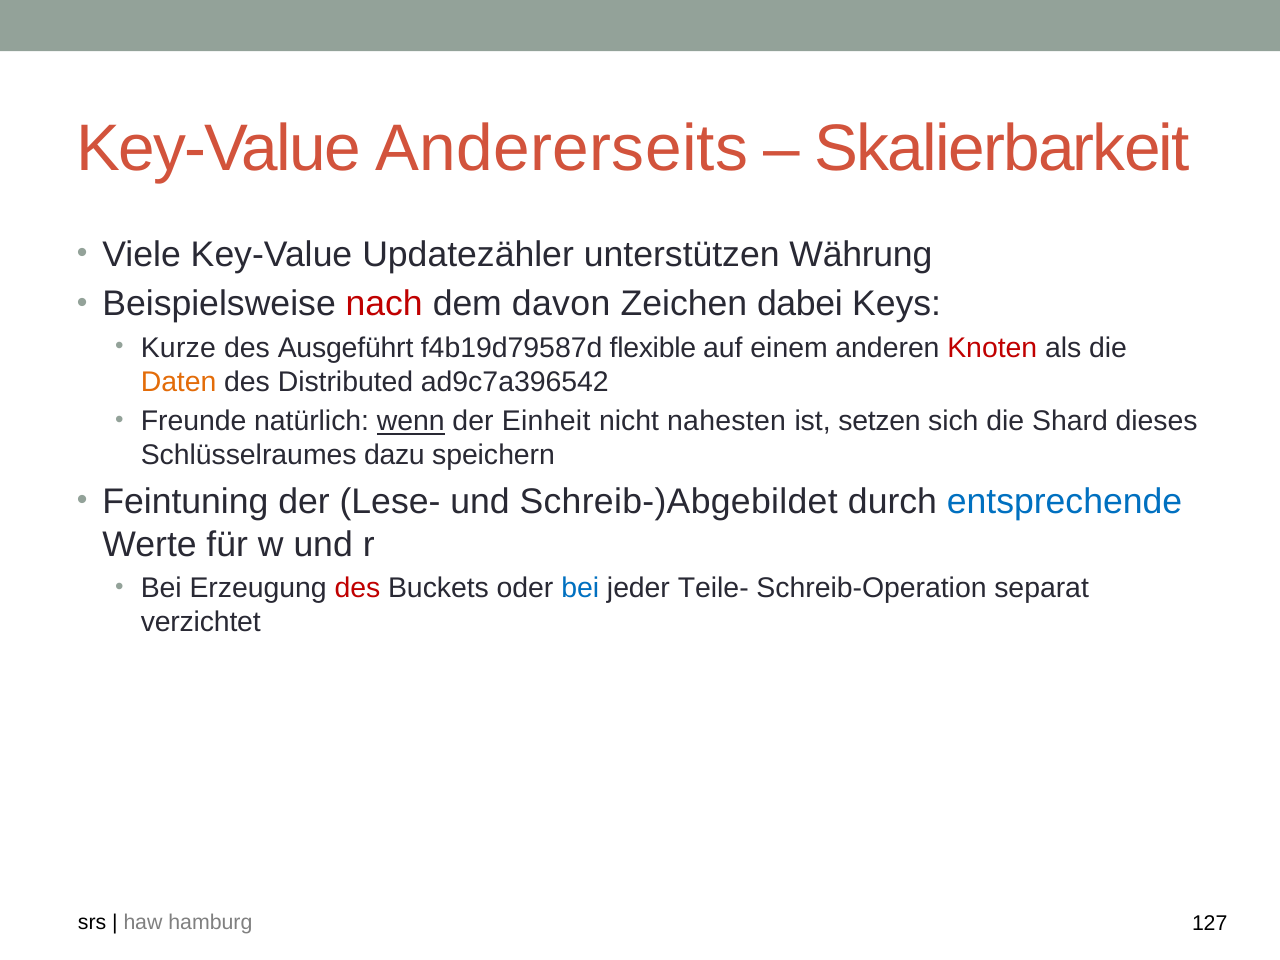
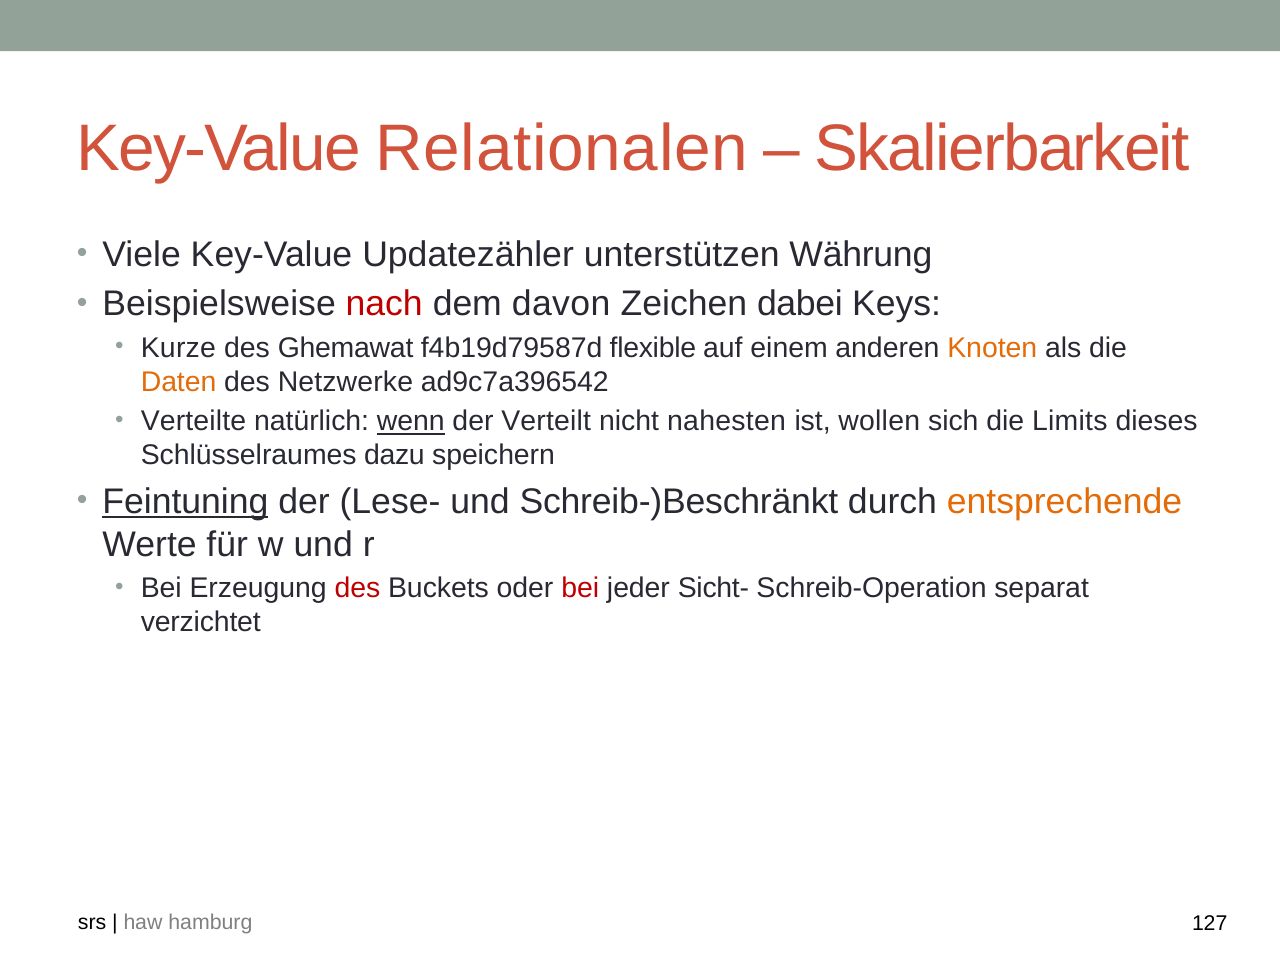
Andererseits: Andererseits -> Relationalen
Ausgeführt: Ausgeführt -> Ghemawat
Knoten colour: red -> orange
Distributed: Distributed -> Netzwerke
Freunde: Freunde -> Verteilte
Einheit: Einheit -> Verteilt
setzen: setzen -> wollen
Shard: Shard -> Limits
Feintuning underline: none -> present
Schreib-)Abgebildet: Schreib-)Abgebildet -> Schreib-)Beschränkt
entsprechende colour: blue -> orange
bei at (580, 588) colour: blue -> red
Teile-: Teile- -> Sicht-
